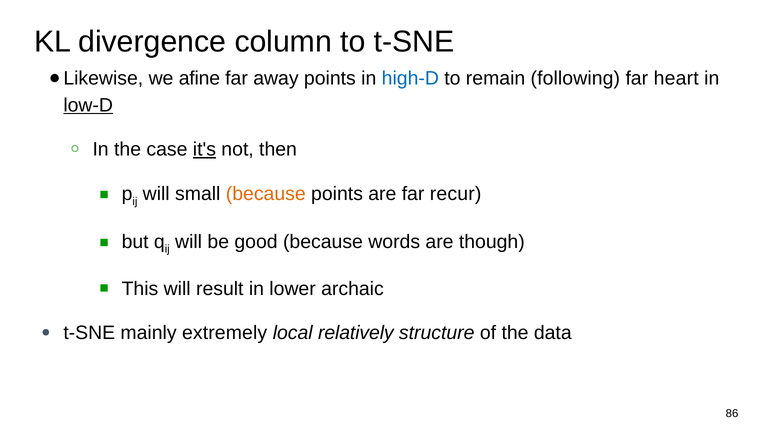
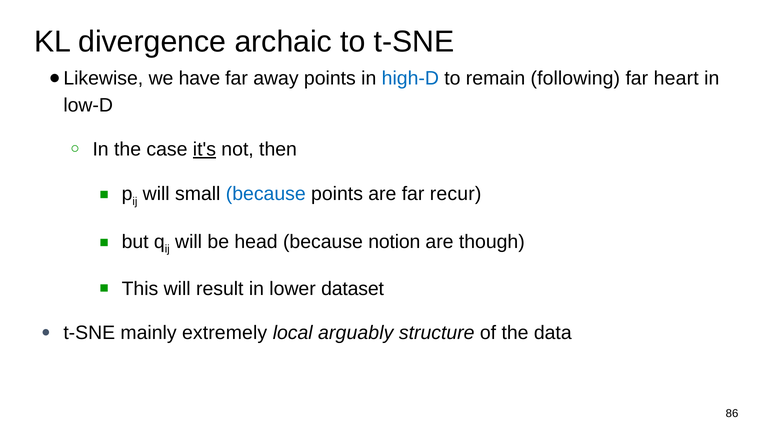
column: column -> archaic
afine: afine -> have
low-D underline: present -> none
because at (266, 194) colour: orange -> blue
good: good -> head
words: words -> notion
archaic: archaic -> dataset
relatively: relatively -> arguably
